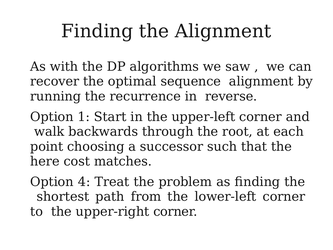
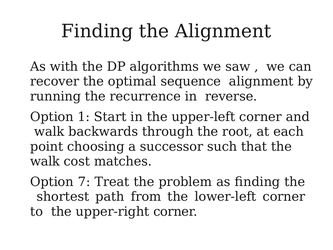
here at (45, 161): here -> walk
4: 4 -> 7
